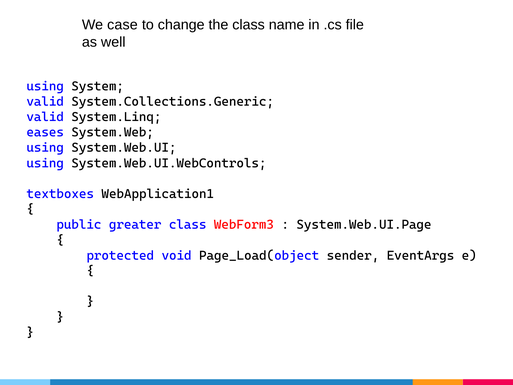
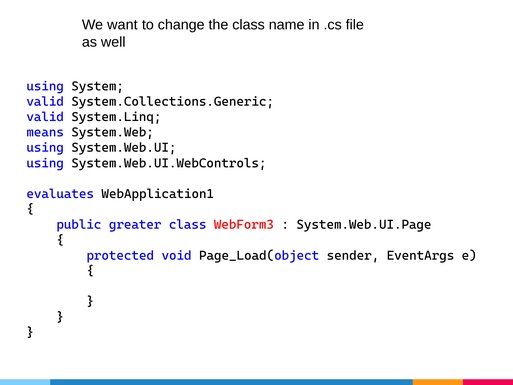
case: case -> want
eases: eases -> means
textboxes: textboxes -> evaluates
